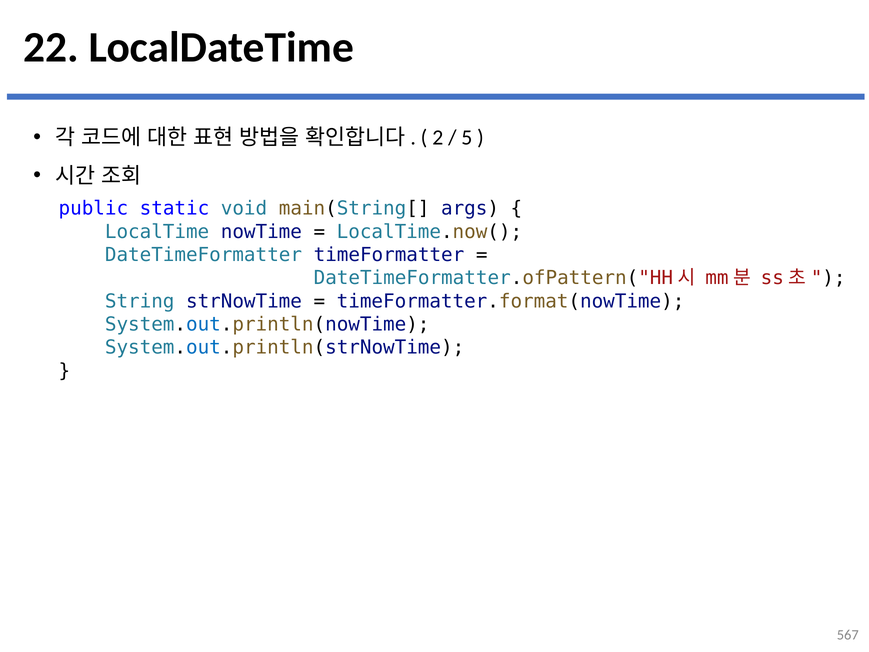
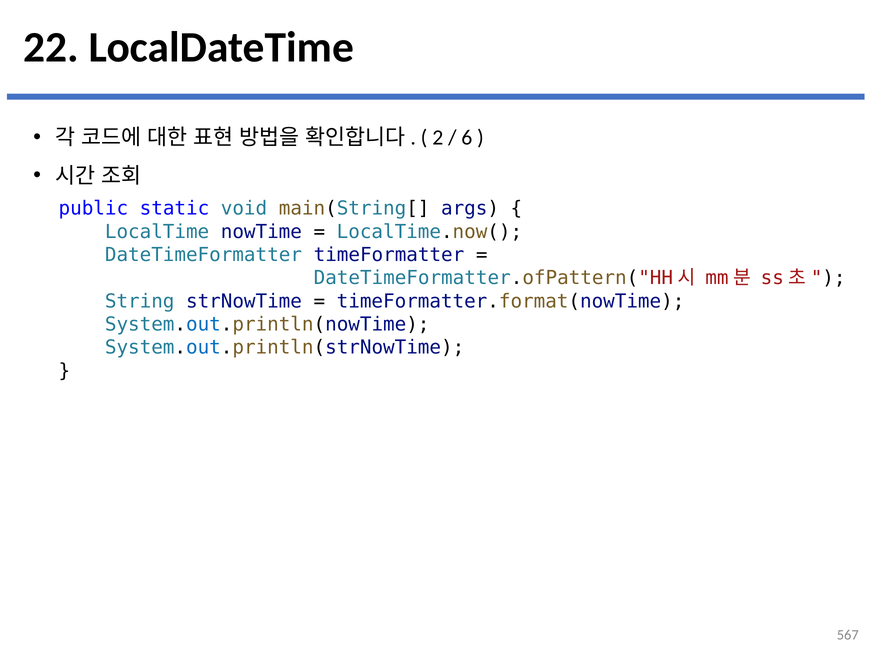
5: 5 -> 6
